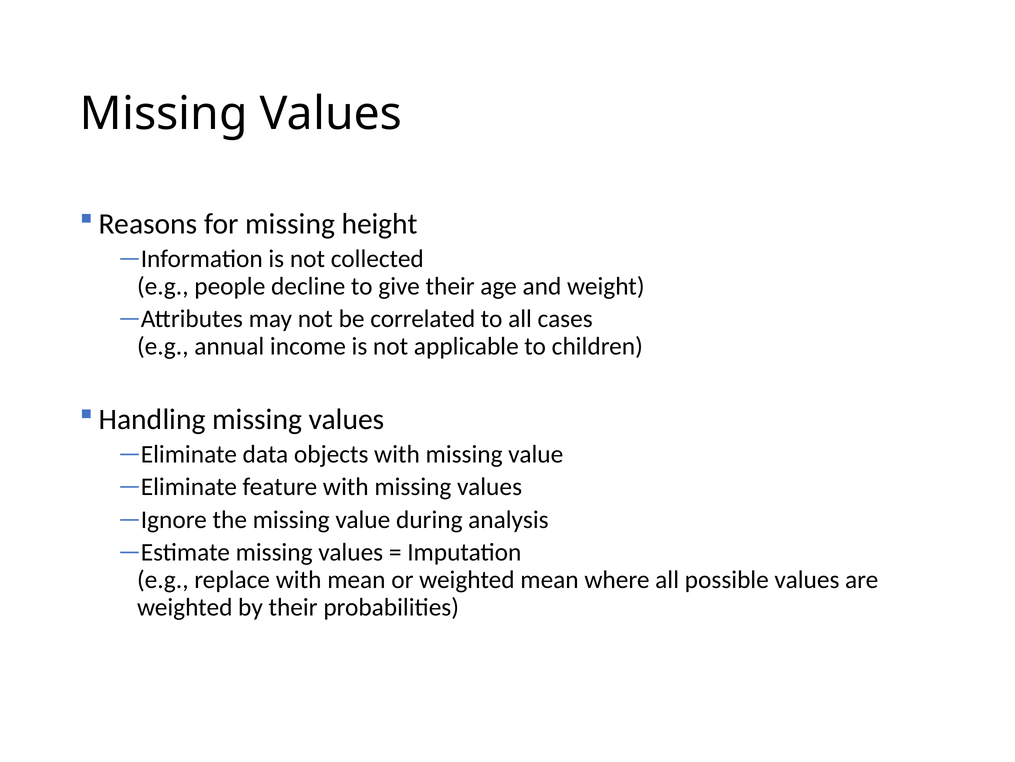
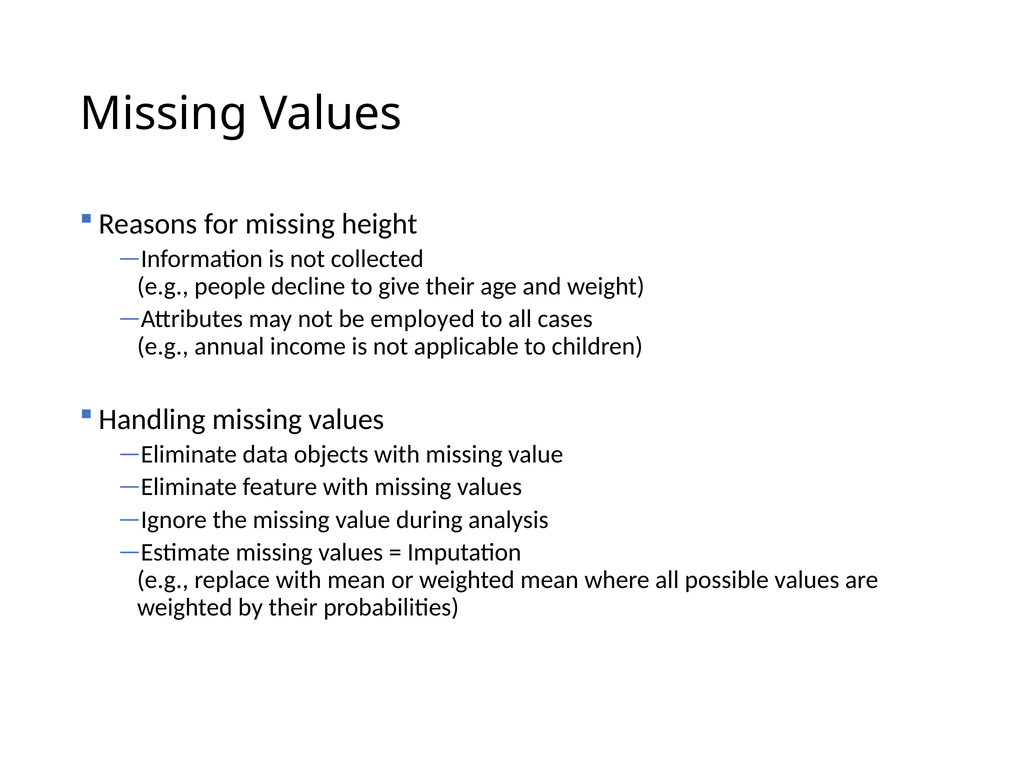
correlated: correlated -> employed
